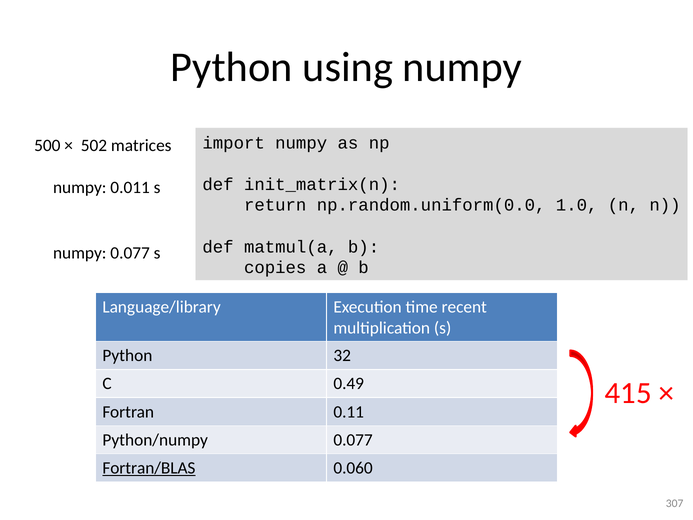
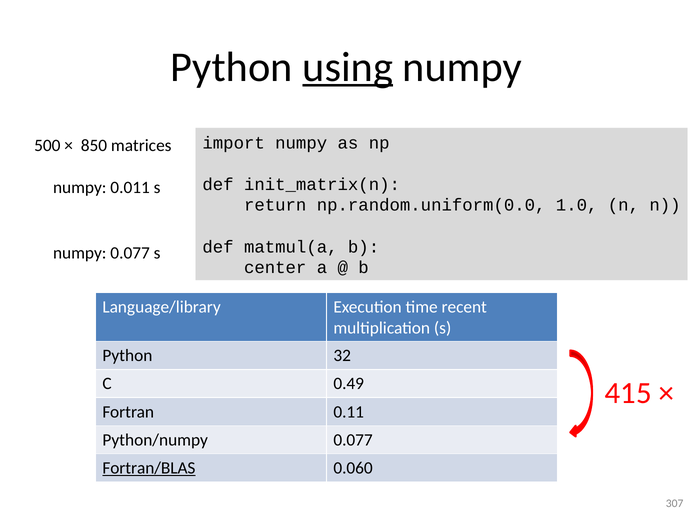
using underline: none -> present
502: 502 -> 850
copies: copies -> center
